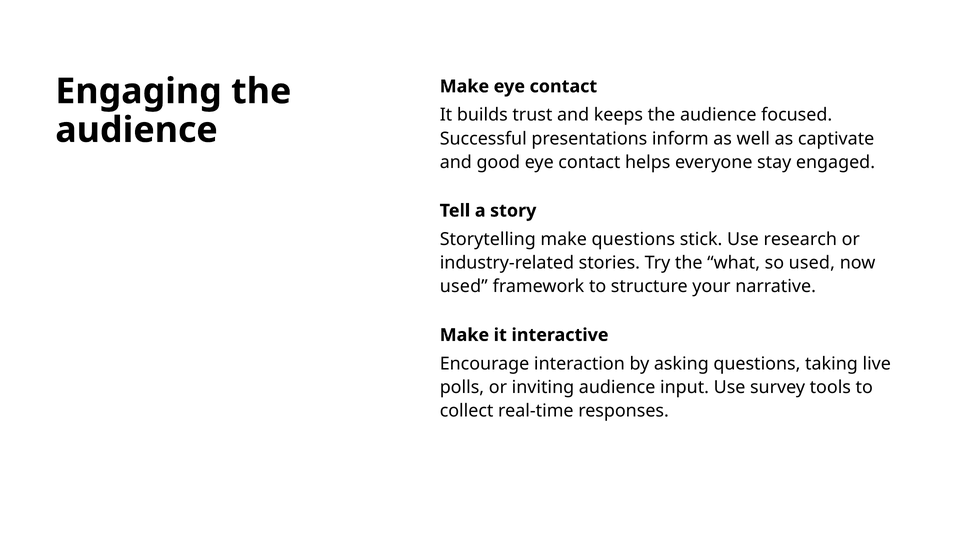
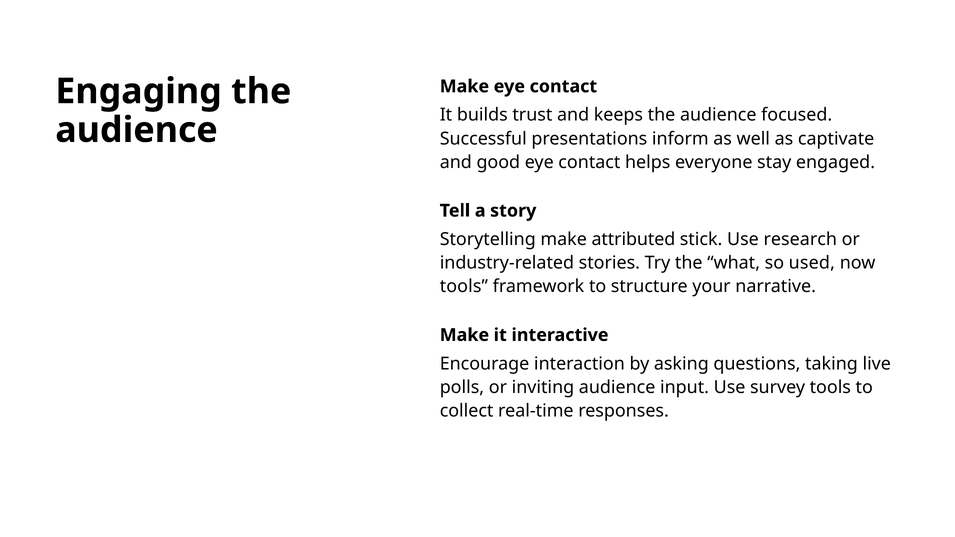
make questions: questions -> attributed
used at (464, 287): used -> tools
